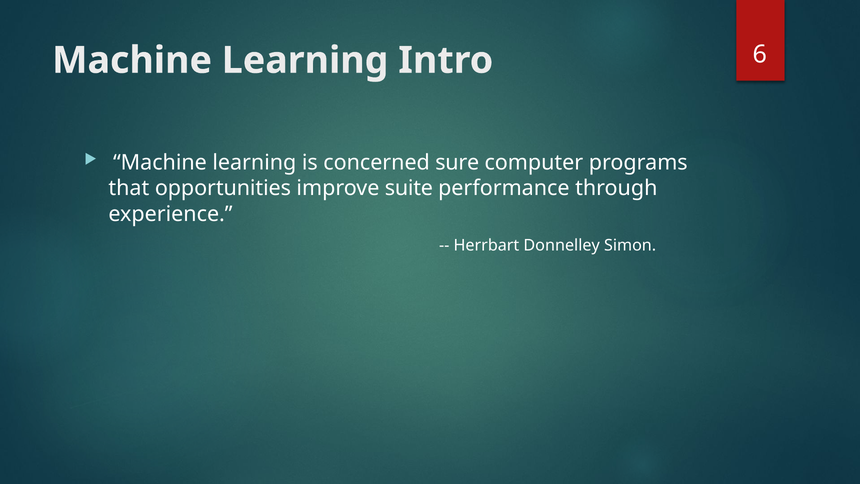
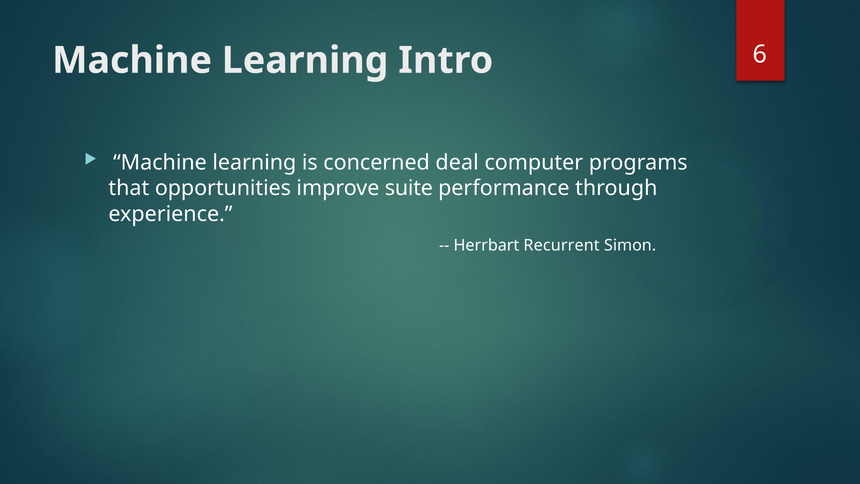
sure: sure -> deal
Donnelley: Donnelley -> Recurrent
